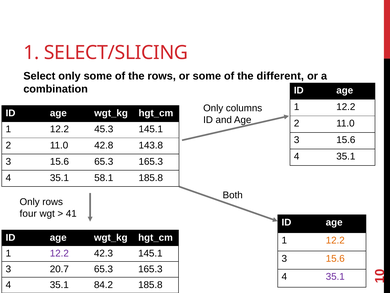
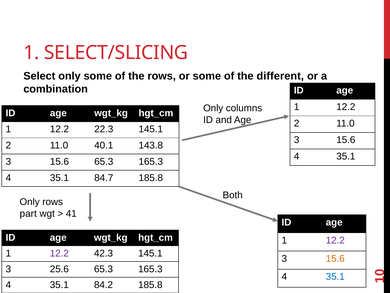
45.3: 45.3 -> 22.3
42.8: 42.8 -> 40.1
58.1: 58.1 -> 84.7
four: four -> part
12.2 at (335, 240) colour: orange -> purple
20.7: 20.7 -> 25.6
35.1 at (335, 276) colour: purple -> blue
